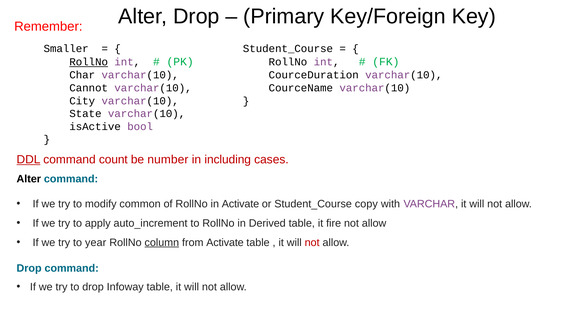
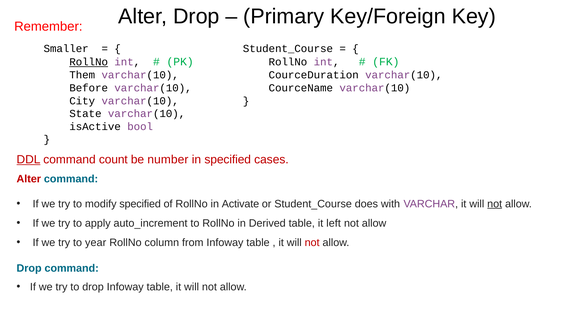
Char: Char -> Them
Cannot: Cannot -> Before
in including: including -> specified
Alter at (29, 179) colour: black -> red
modify common: common -> specified
copy: copy -> does
not at (495, 204) underline: none -> present
fire: fire -> left
column underline: present -> none
from Activate: Activate -> Infoway
